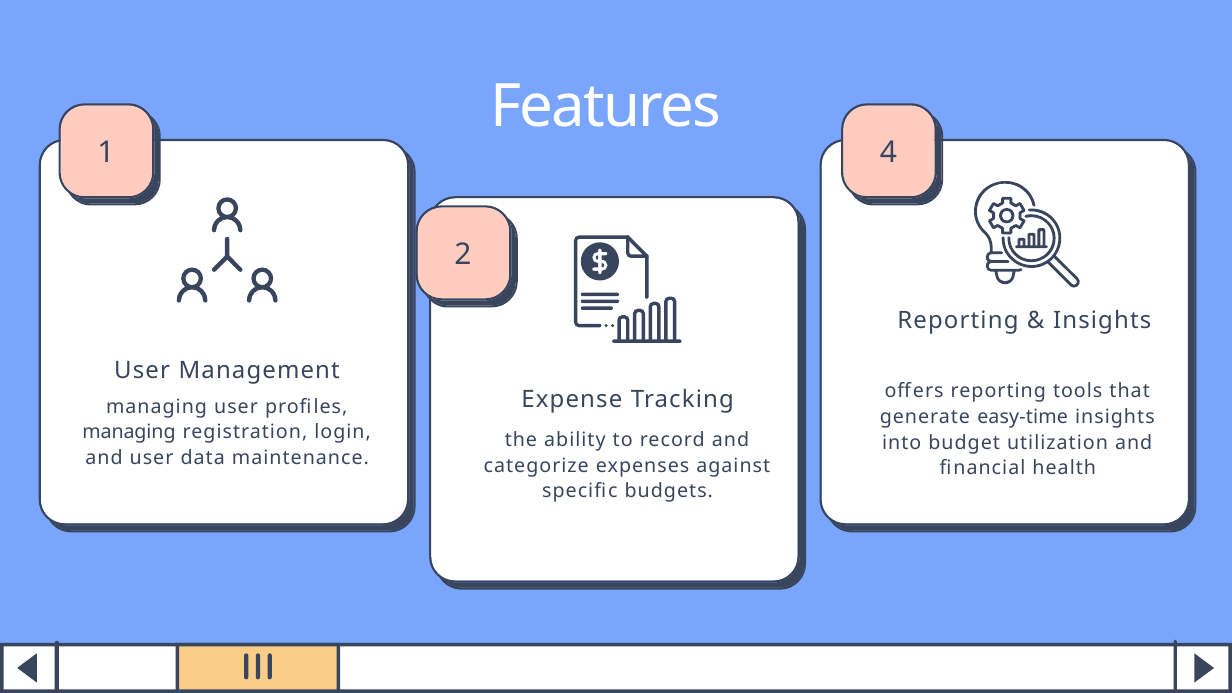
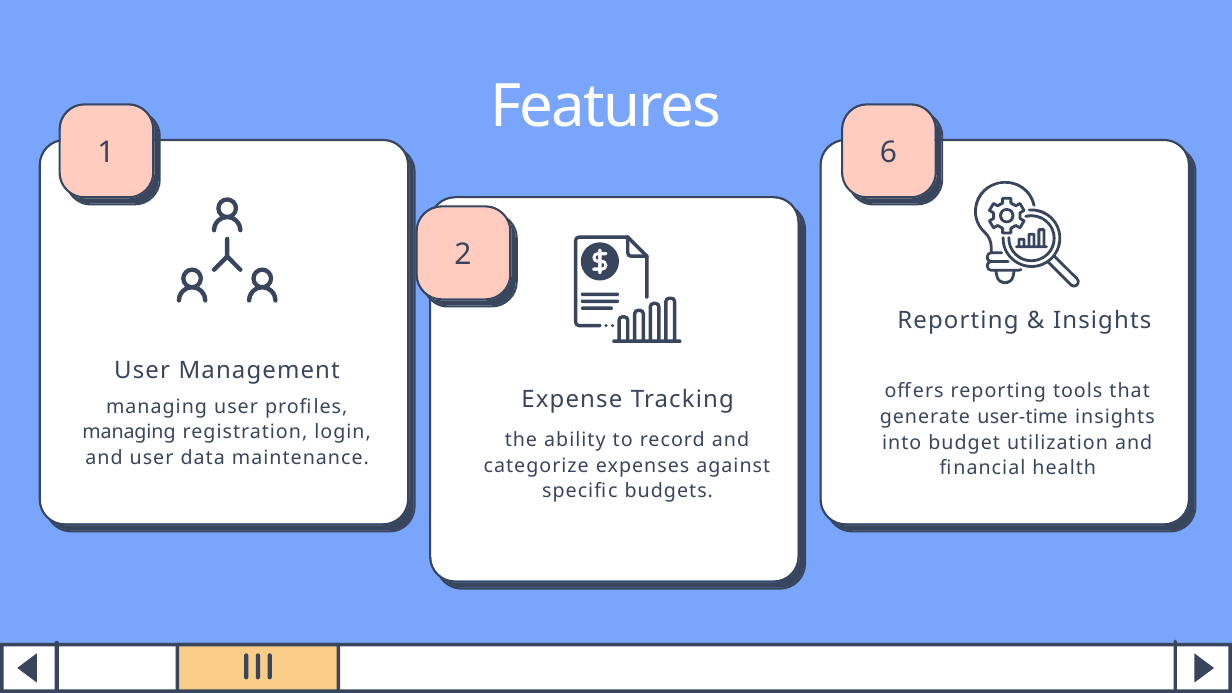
4: 4 -> 6
easy-time: easy-time -> user-time
